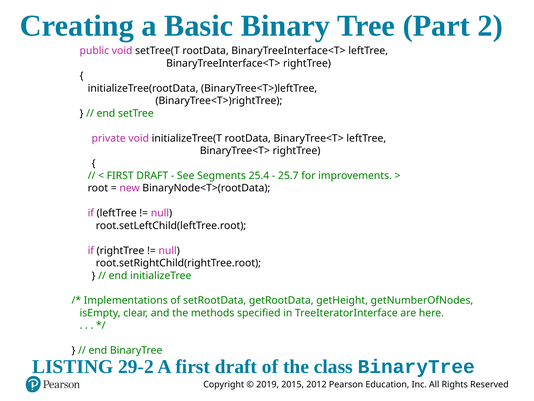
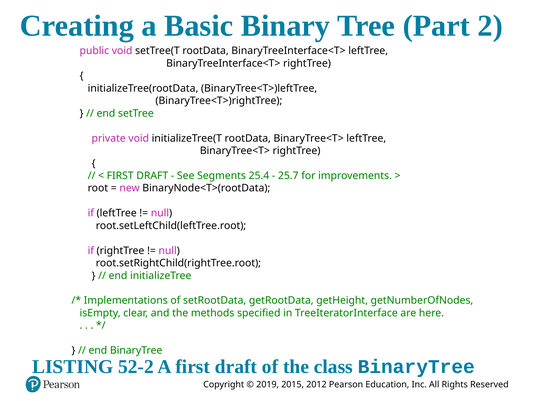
29-2: 29-2 -> 52-2
